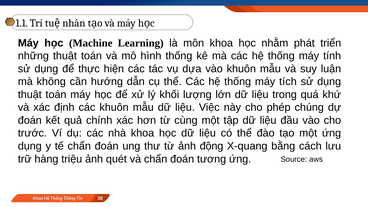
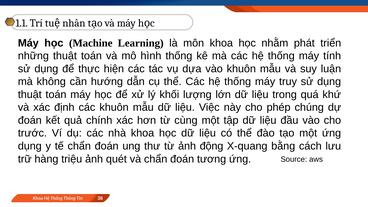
tích: tích -> truy
